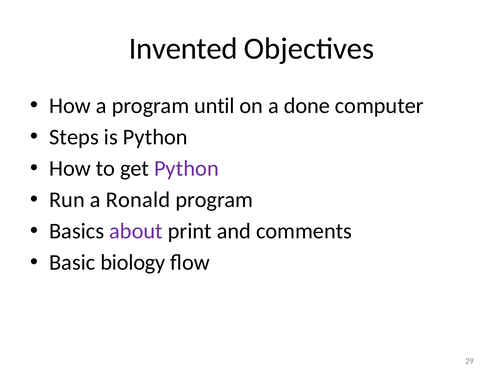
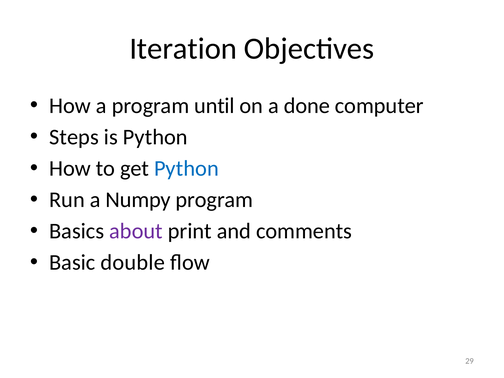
Invented: Invented -> Iteration
Python at (186, 168) colour: purple -> blue
Ronald: Ronald -> Numpy
biology: biology -> double
